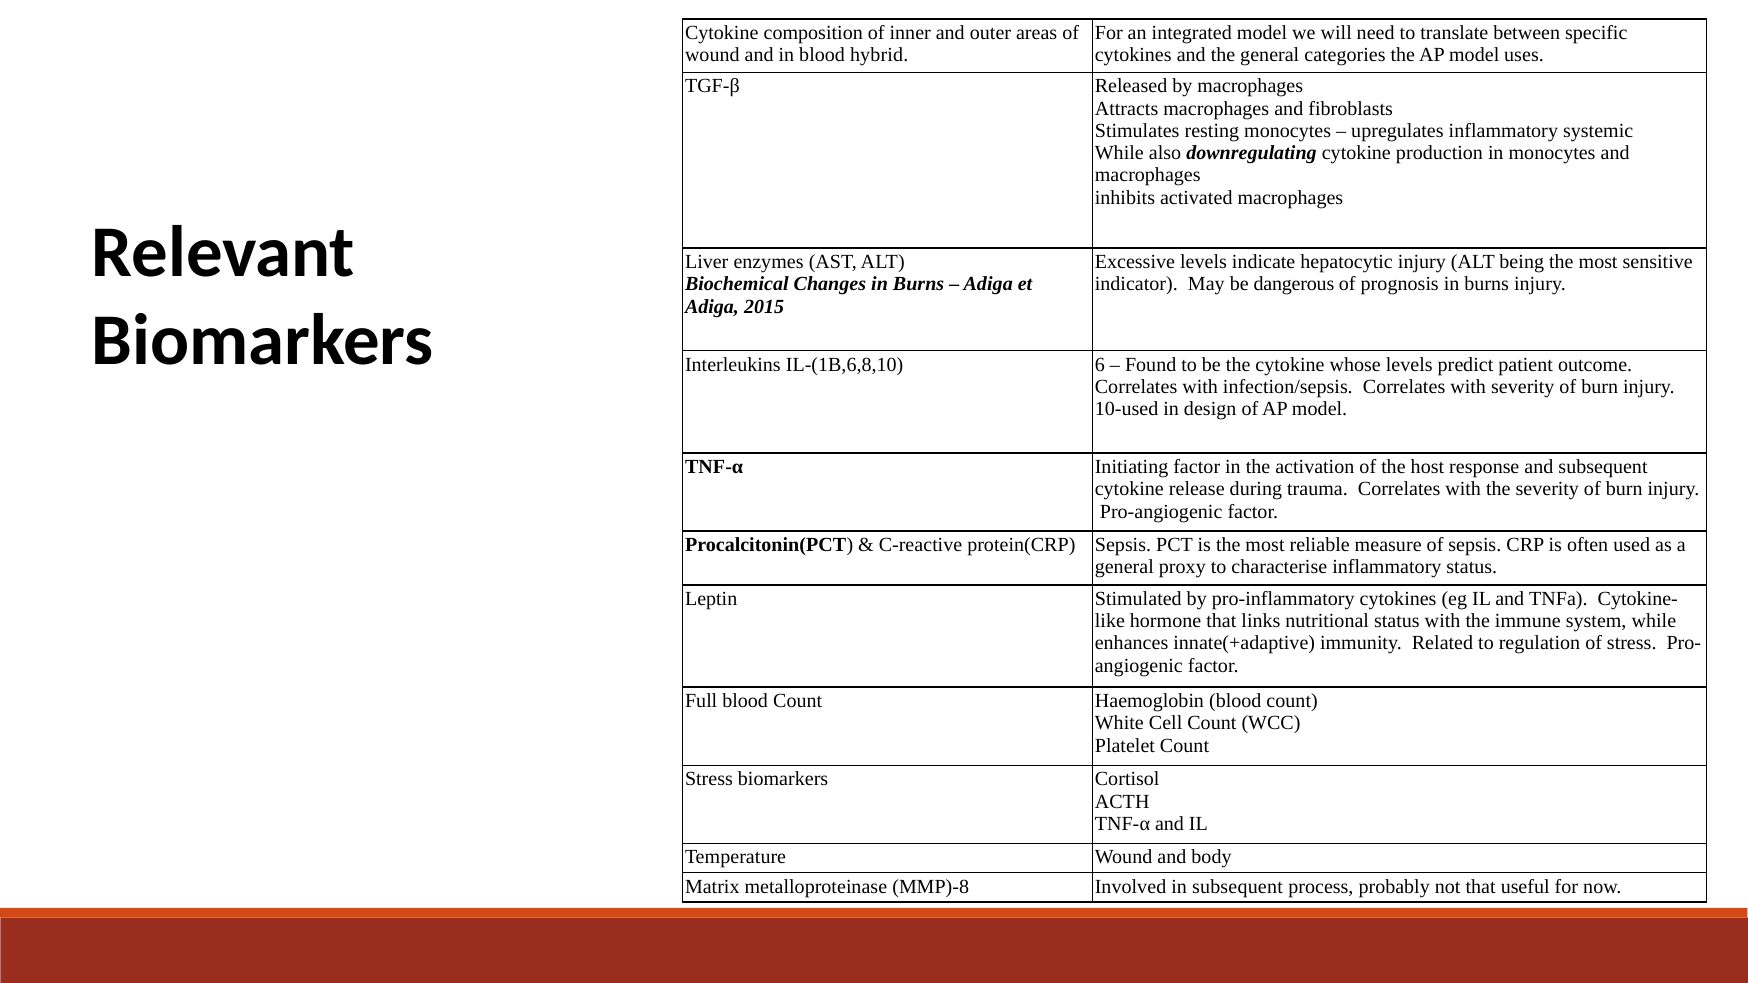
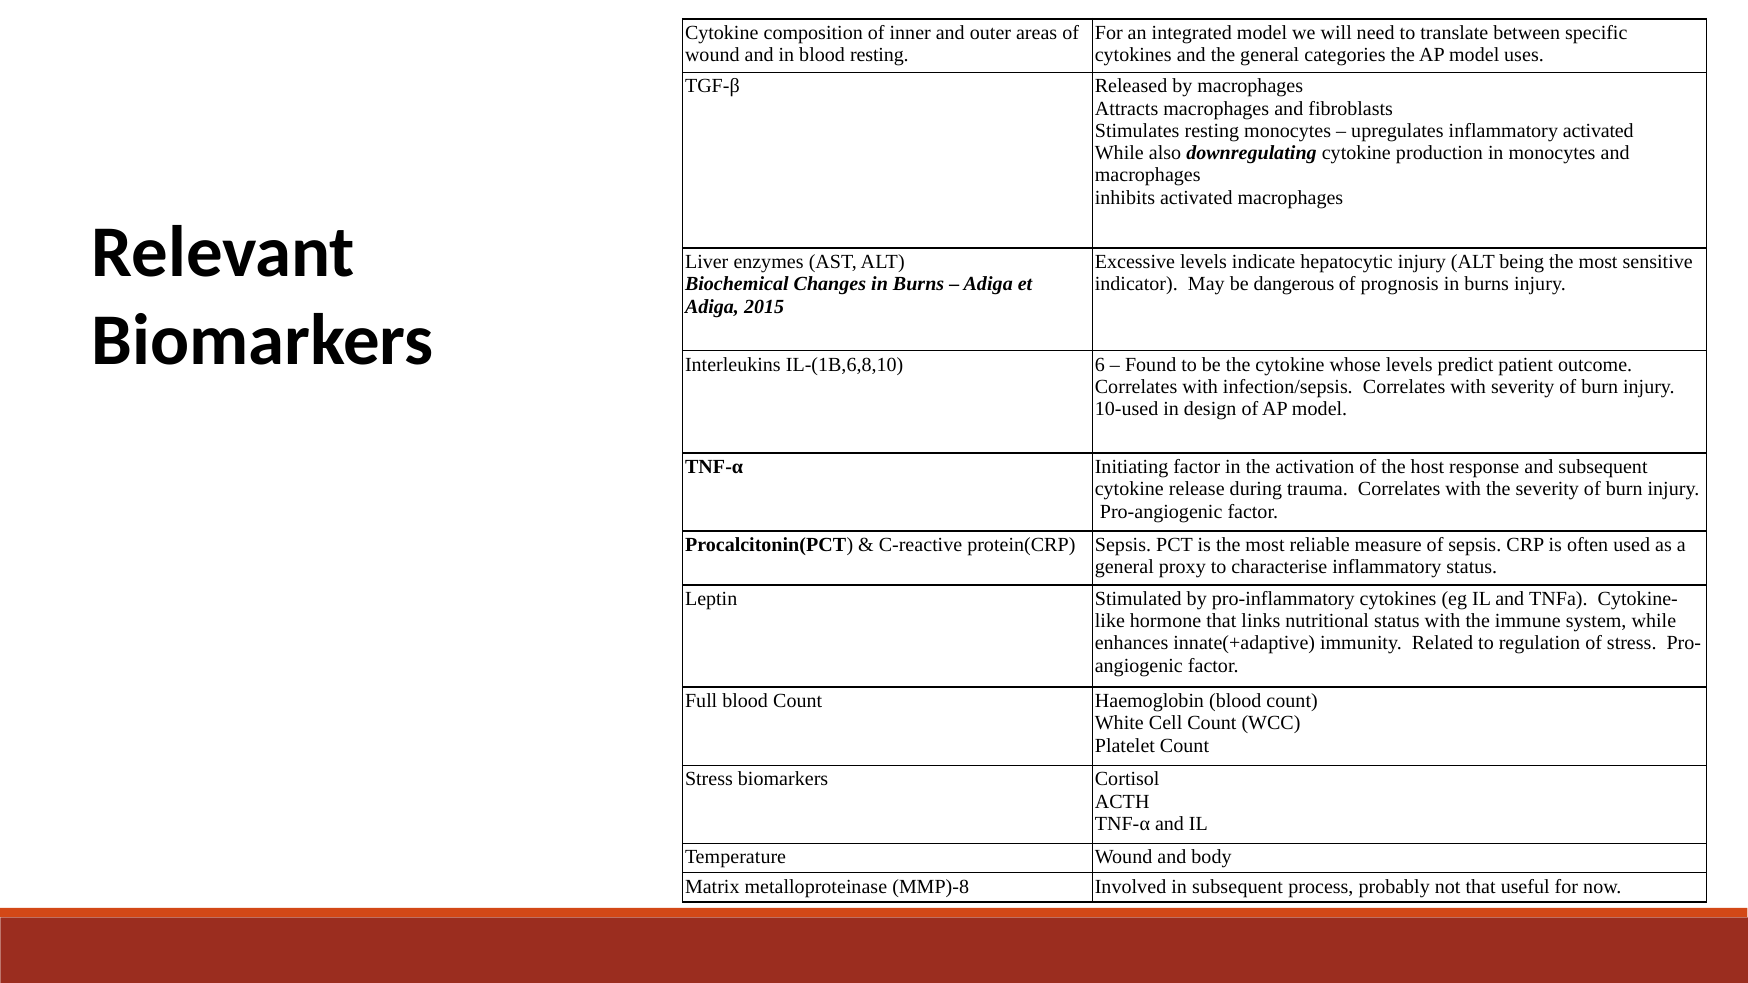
blood hybrid: hybrid -> resting
inflammatory systemic: systemic -> activated
